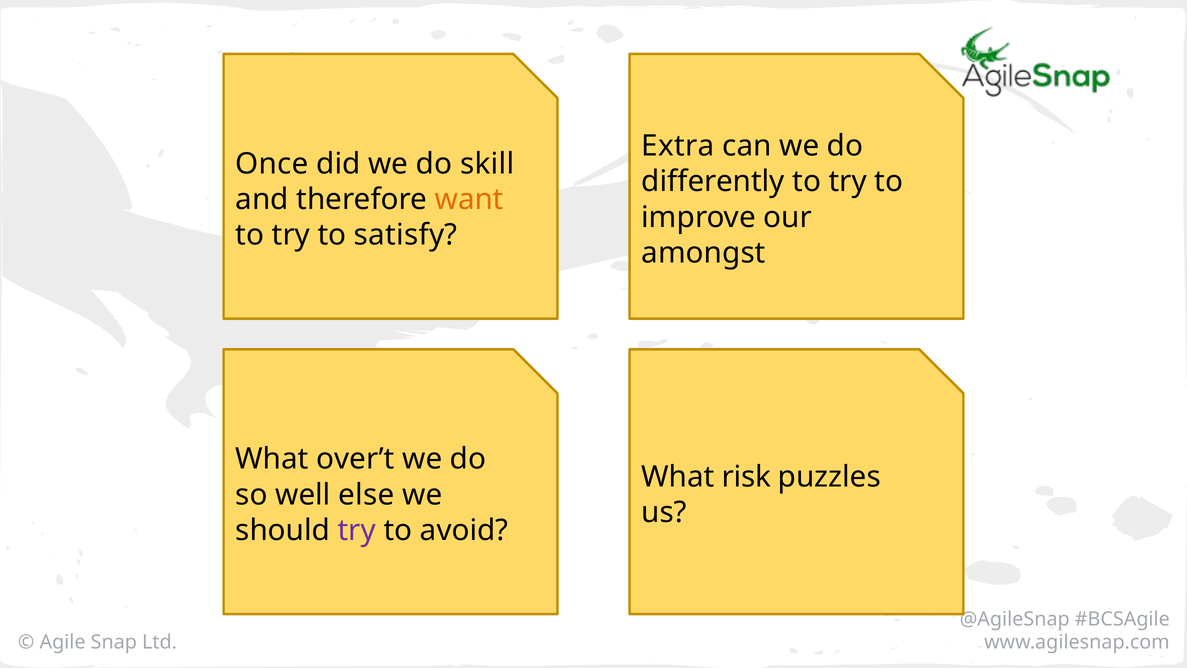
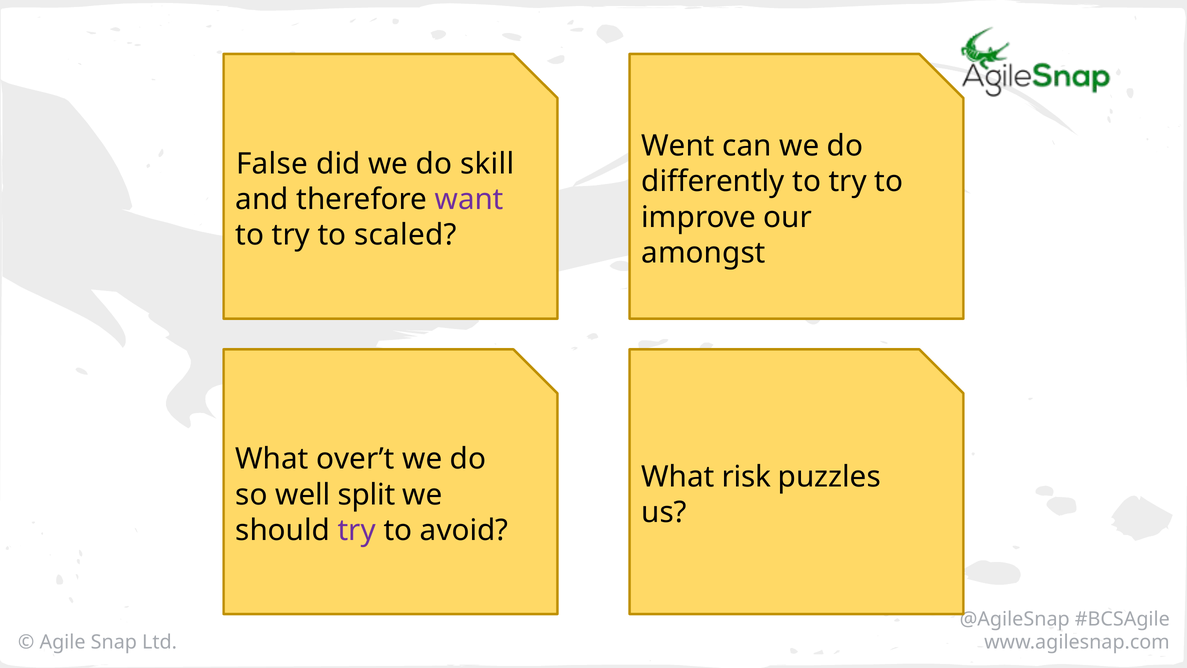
Extra: Extra -> Went
Once: Once -> False
want colour: orange -> purple
satisfy: satisfy -> scaled
else: else -> split
